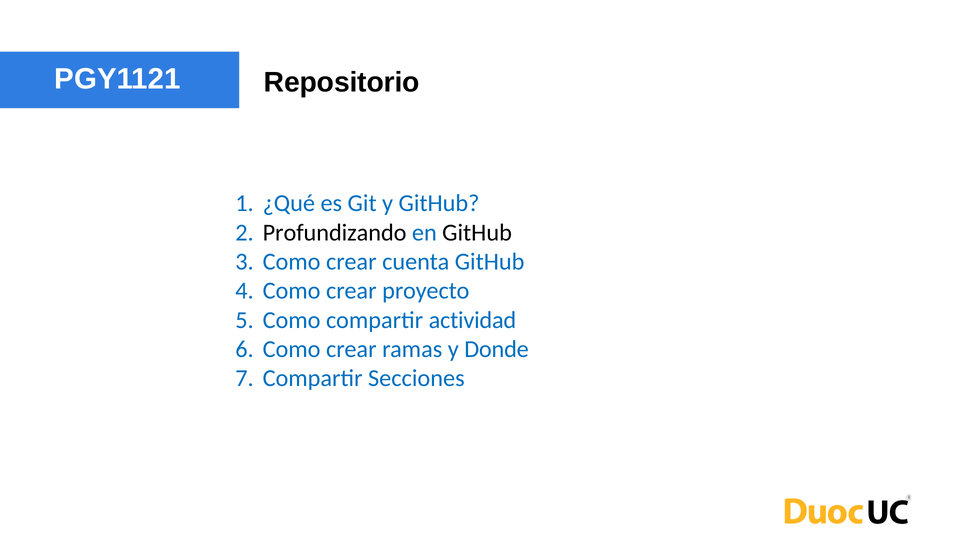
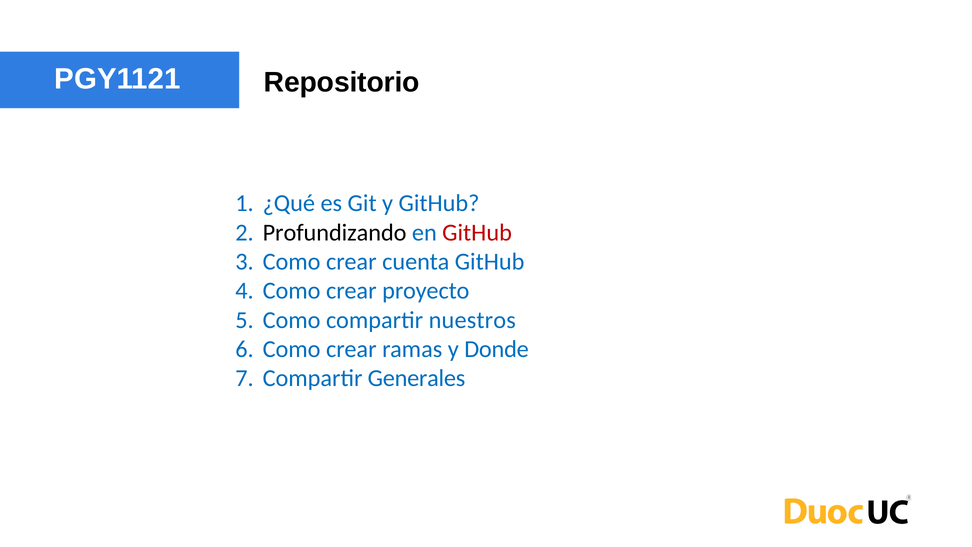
GitHub at (477, 232) colour: black -> red
actividad: actividad -> nuestros
Secciones: Secciones -> Generales
